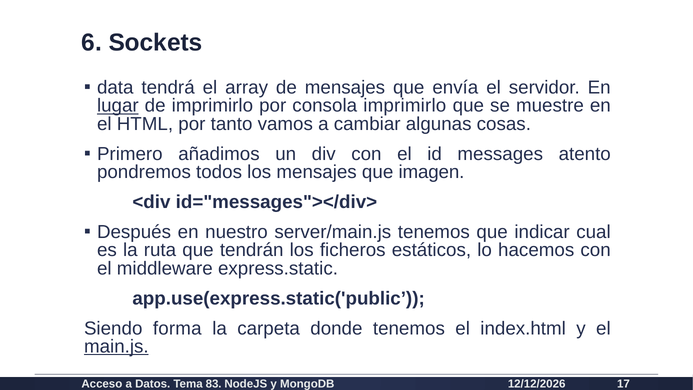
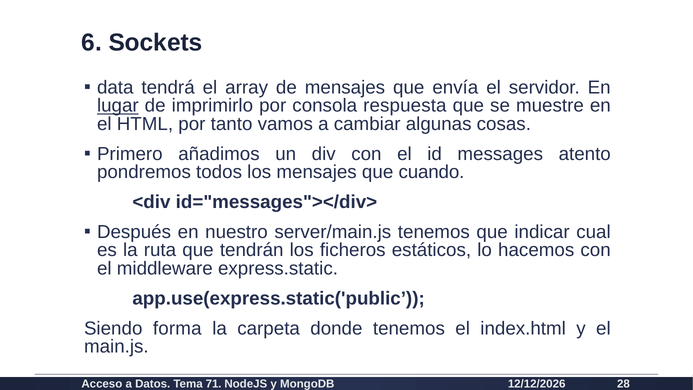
consola imprimirlo: imprimirlo -> respuesta
imagen: imagen -> cuando
main.js underline: present -> none
83: 83 -> 71
17: 17 -> 28
